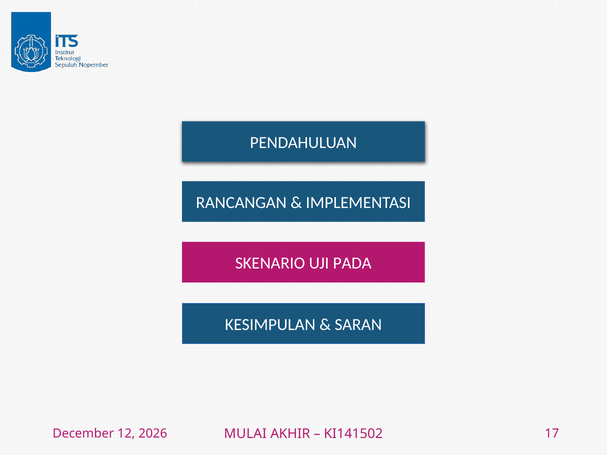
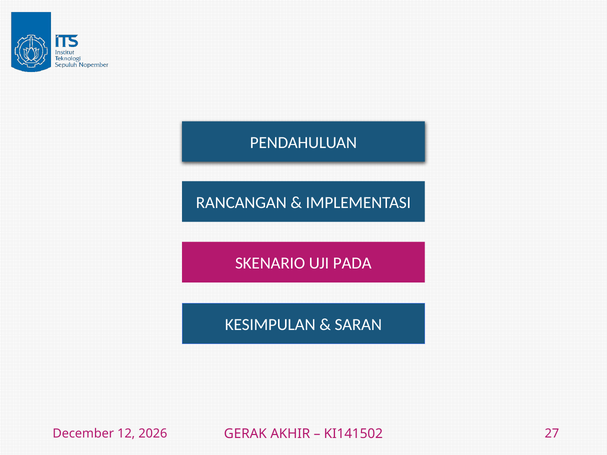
MULAI: MULAI -> GERAK
17: 17 -> 27
